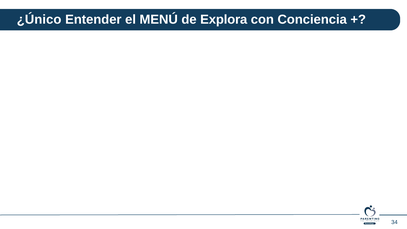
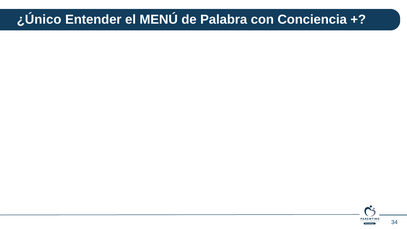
Explora: Explora -> Palabra
